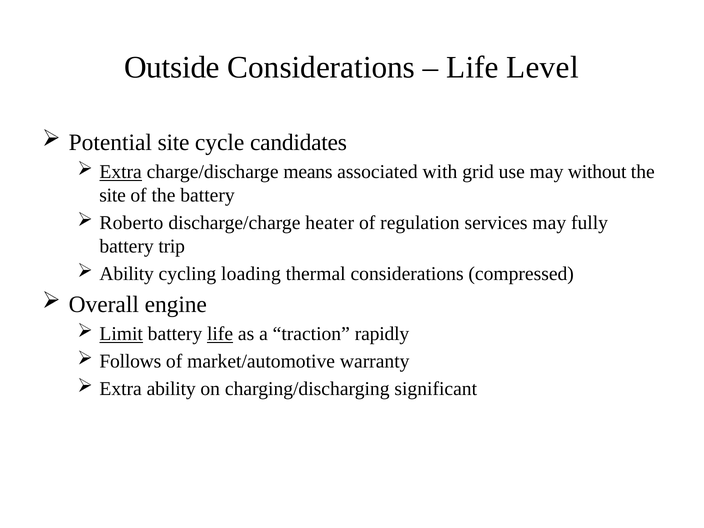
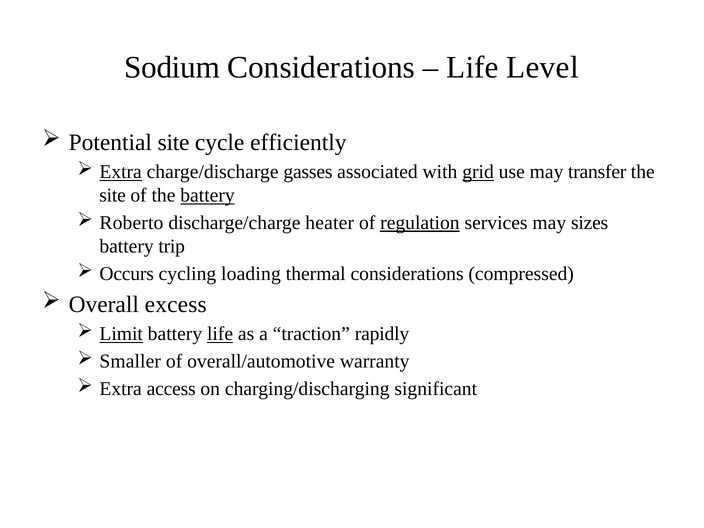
Outside: Outside -> Sodium
candidates: candidates -> efficiently
means: means -> gasses
grid underline: none -> present
without: without -> transfer
battery at (208, 195) underline: none -> present
regulation underline: none -> present
fully: fully -> sizes
Ability at (127, 274): Ability -> Occurs
engine: engine -> excess
Follows: Follows -> Smaller
market/automotive: market/automotive -> overall/automotive
Extra ability: ability -> access
